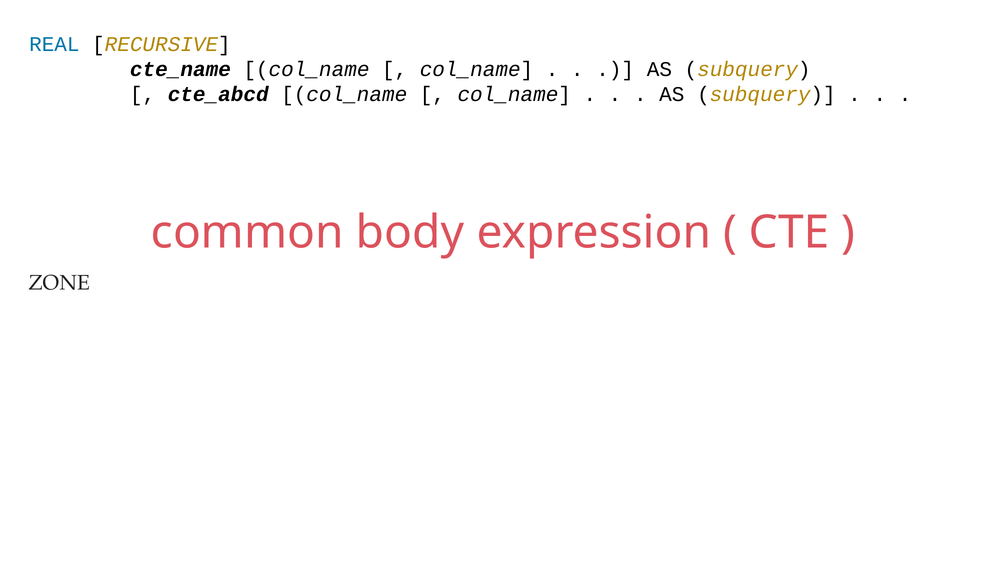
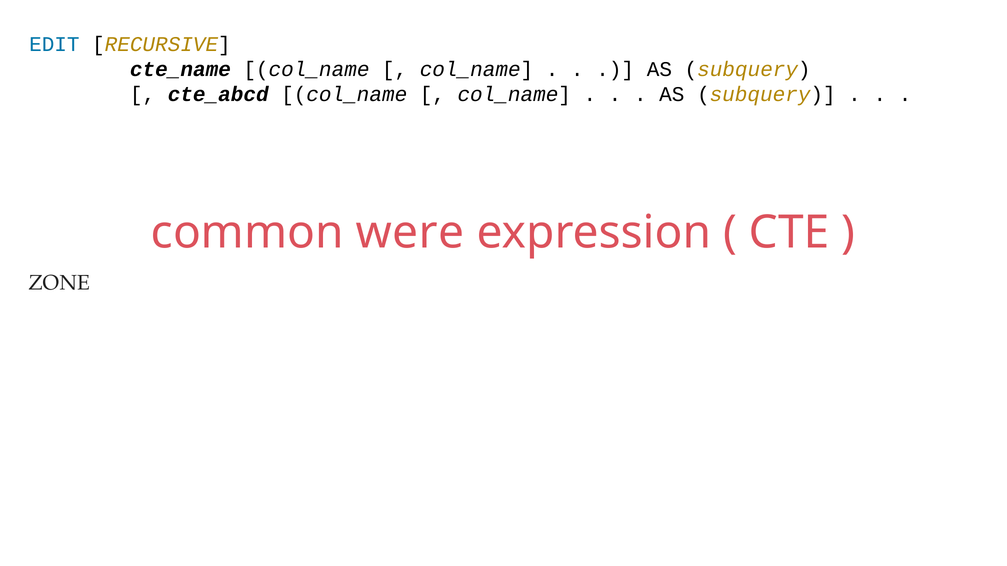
REAL: REAL -> EDIT
body: body -> were
